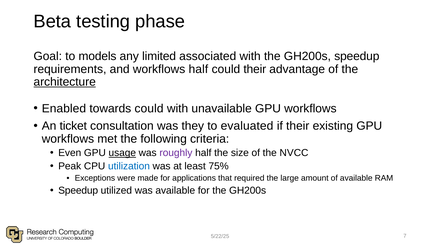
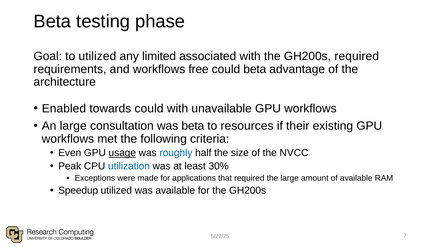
to models: models -> utilized
GH200s speedup: speedup -> required
workflows half: half -> free
could their: their -> beta
architecture underline: present -> none
An ticket: ticket -> large
was they: they -> beta
evaluated: evaluated -> resources
roughly colour: purple -> blue
75%: 75% -> 30%
